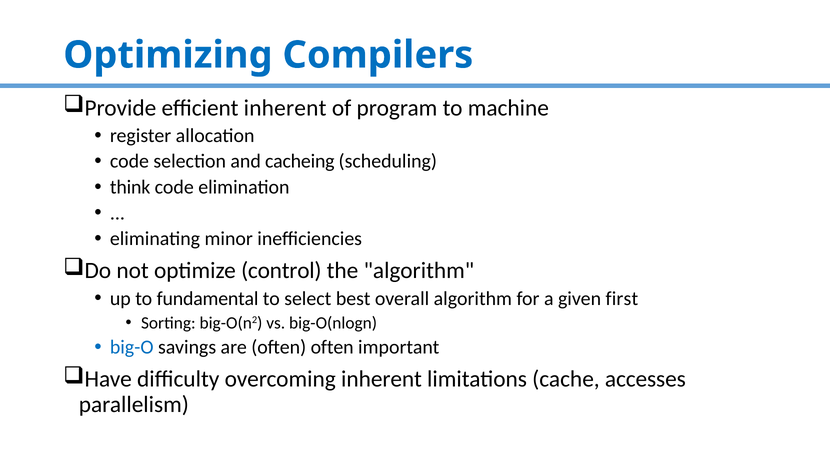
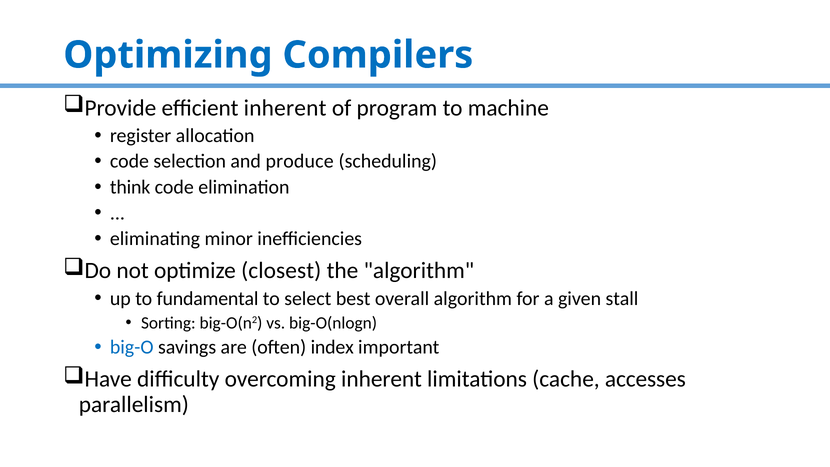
cacheing: cacheing -> produce
control: control -> closest
first: first -> stall
often often: often -> index
